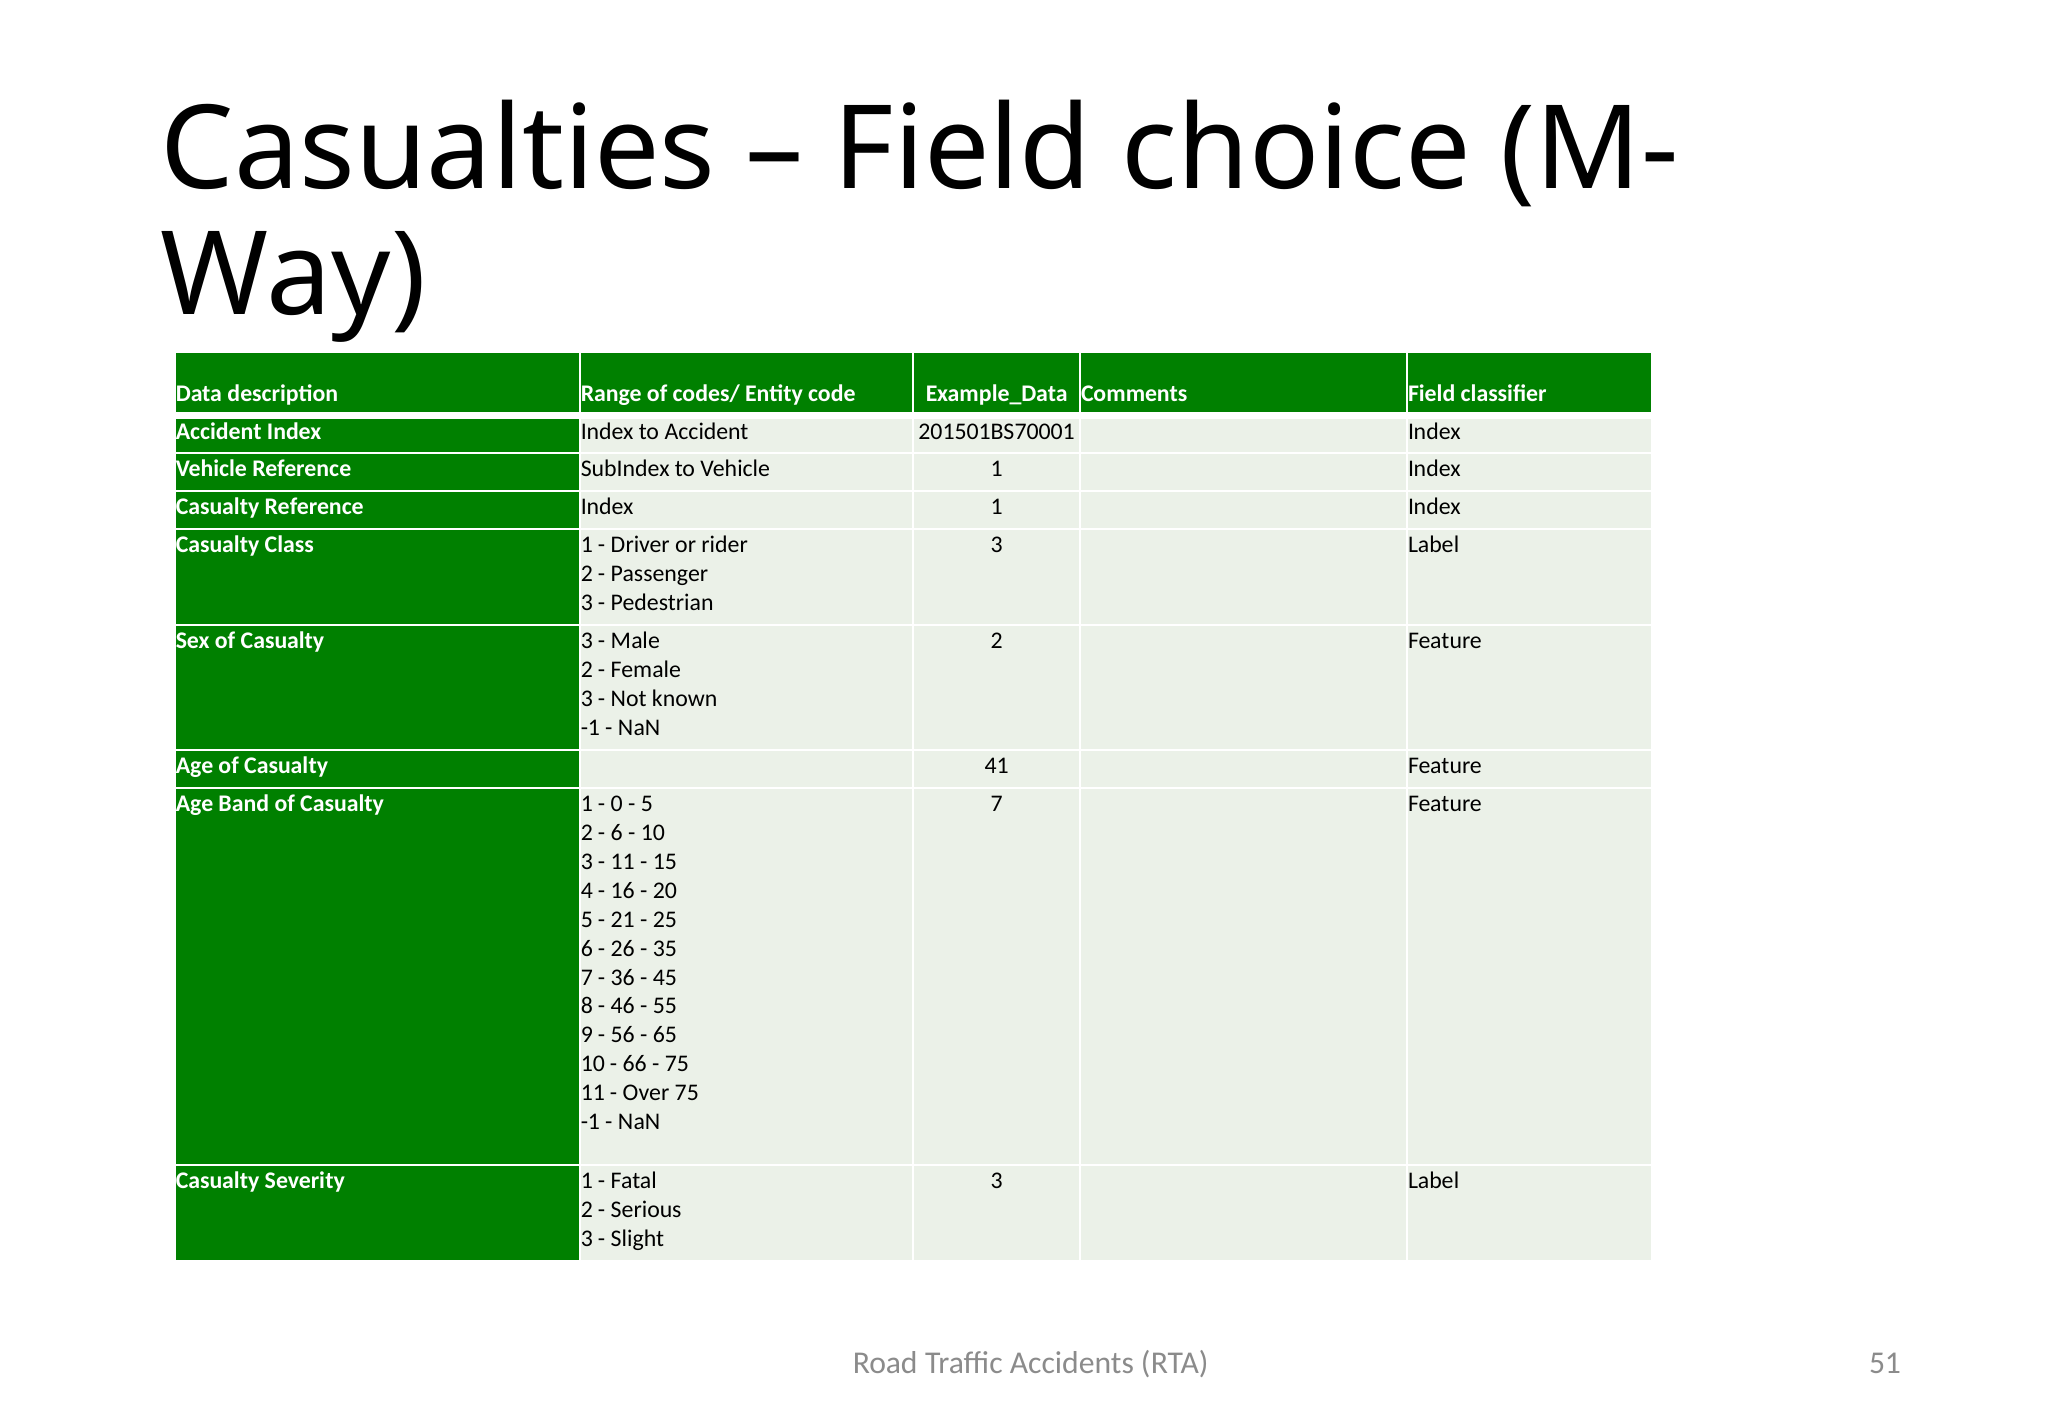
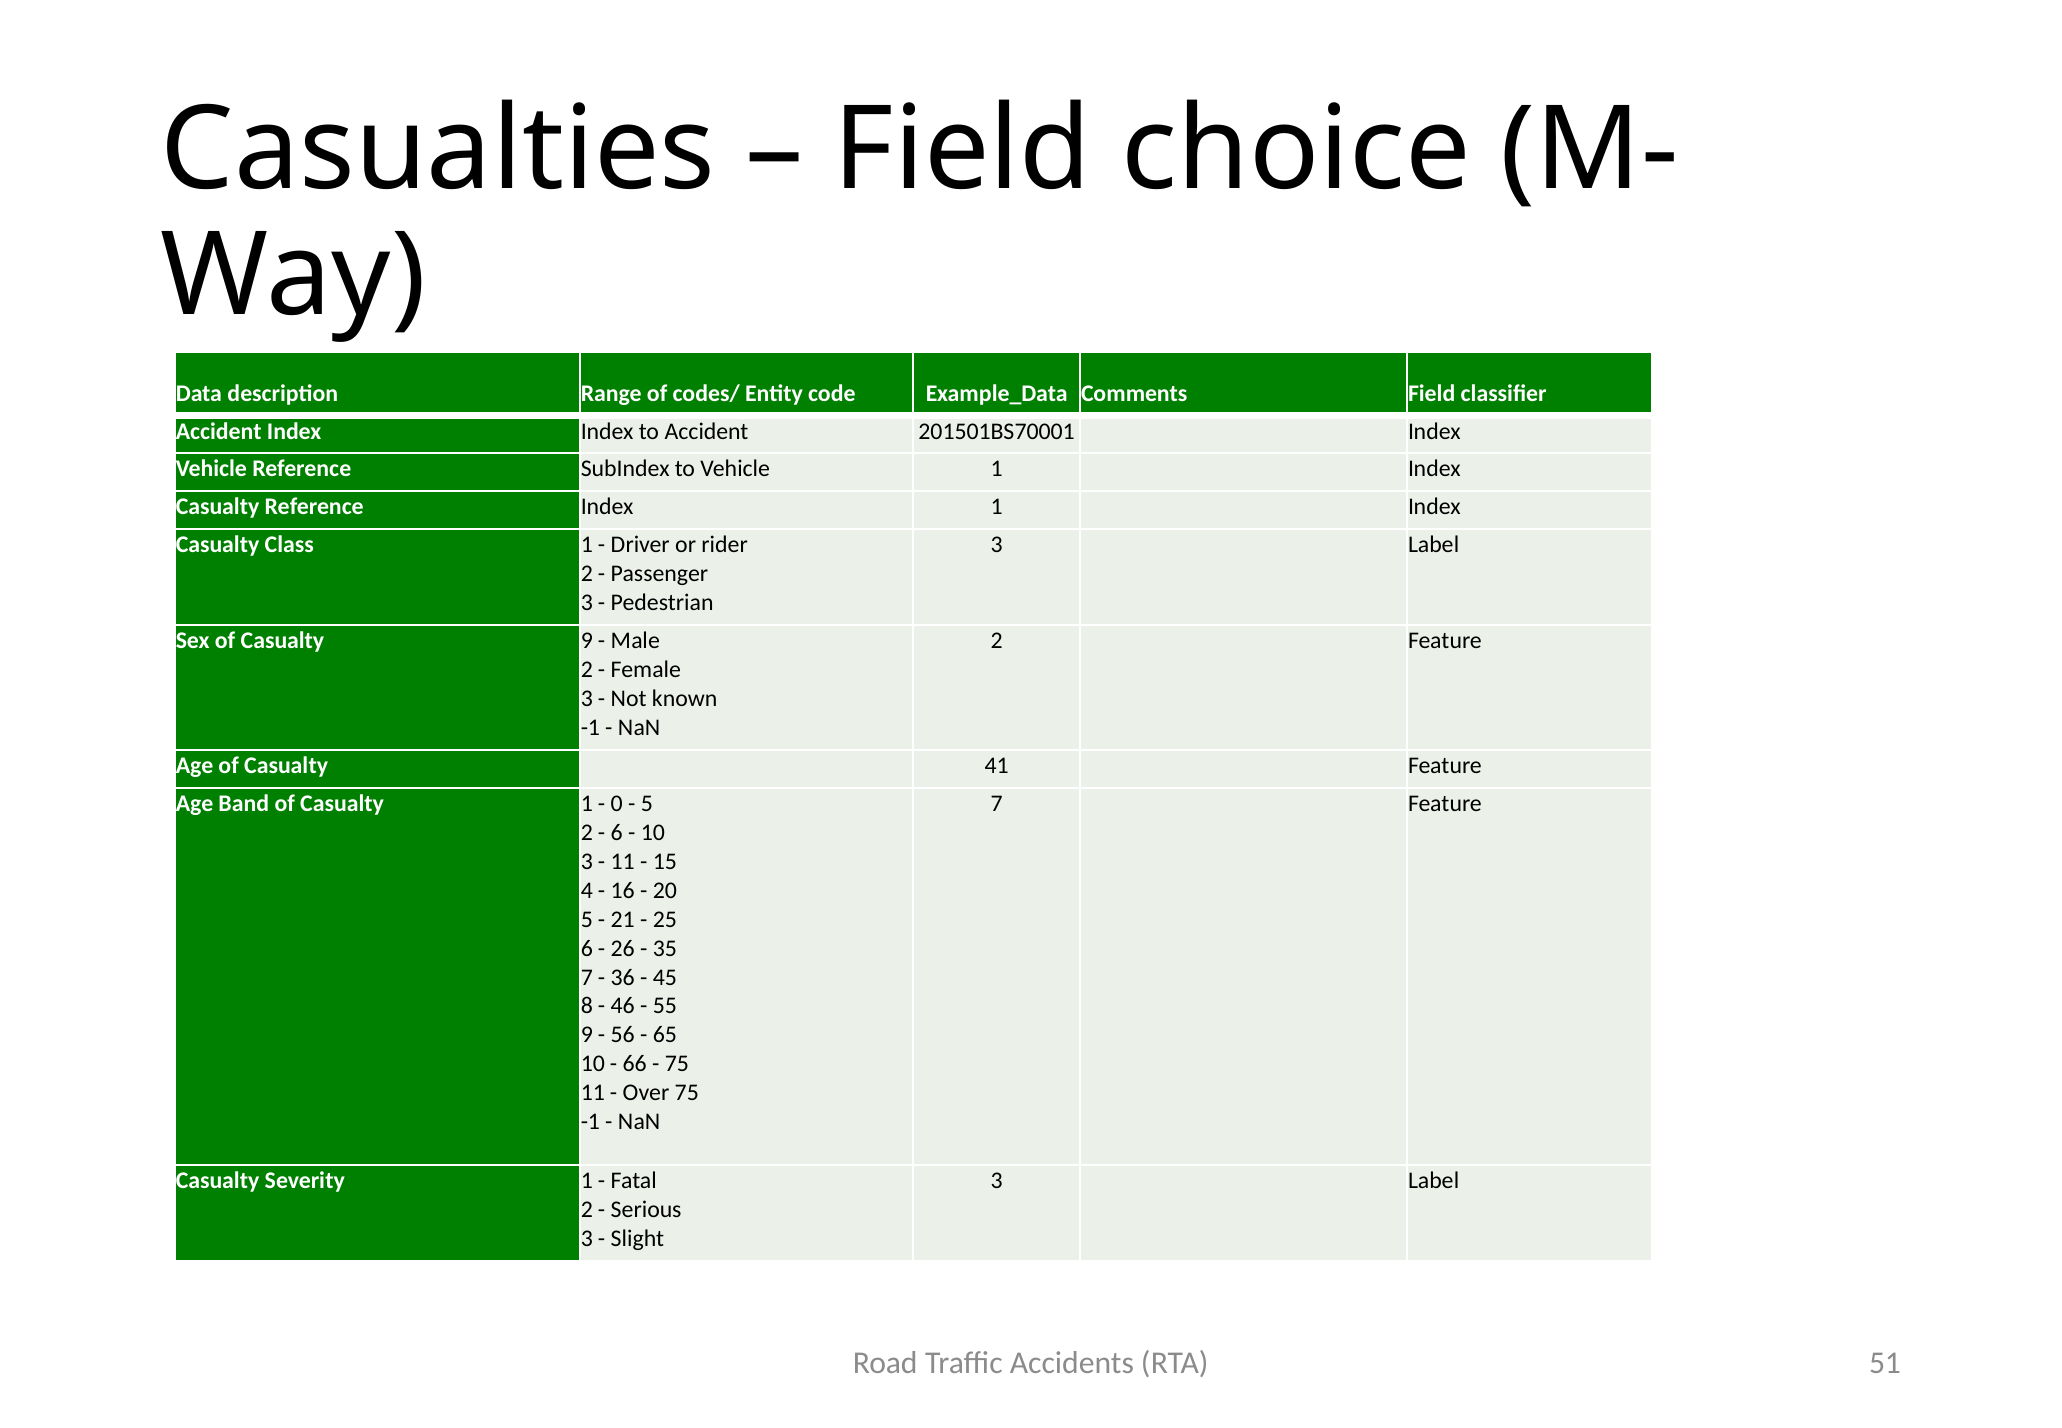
Casualty 3: 3 -> 9
